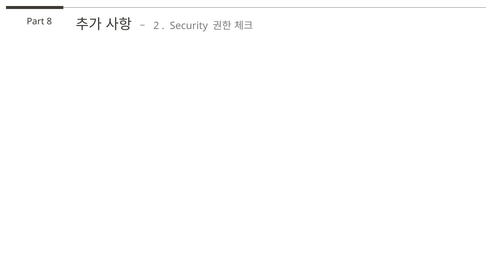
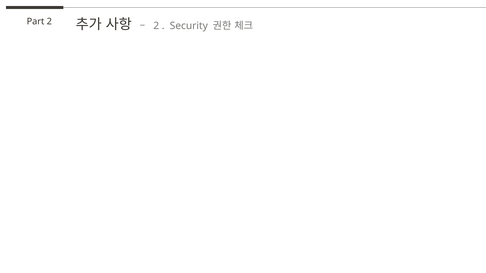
Part 8: 8 -> 2
